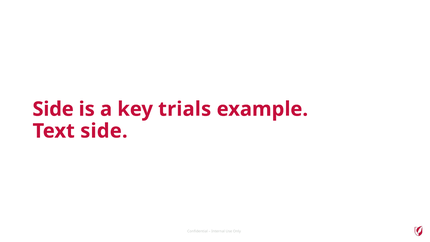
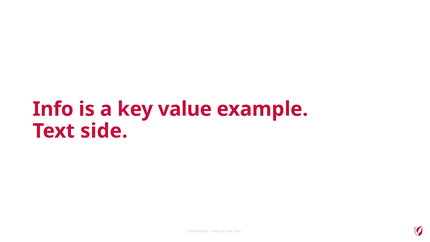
Side at (53, 109): Side -> Info
trials: trials -> value
